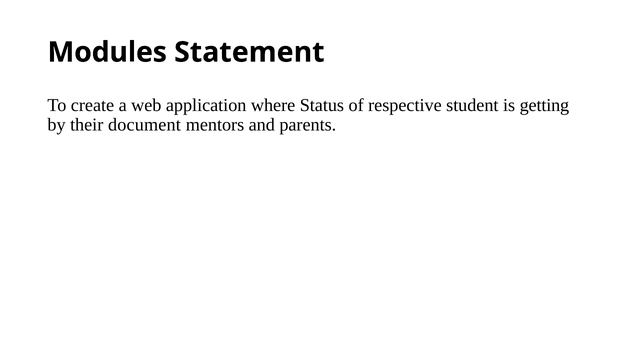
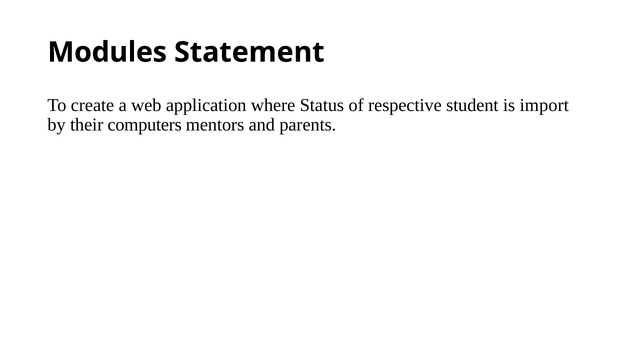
getting: getting -> import
document: document -> computers
